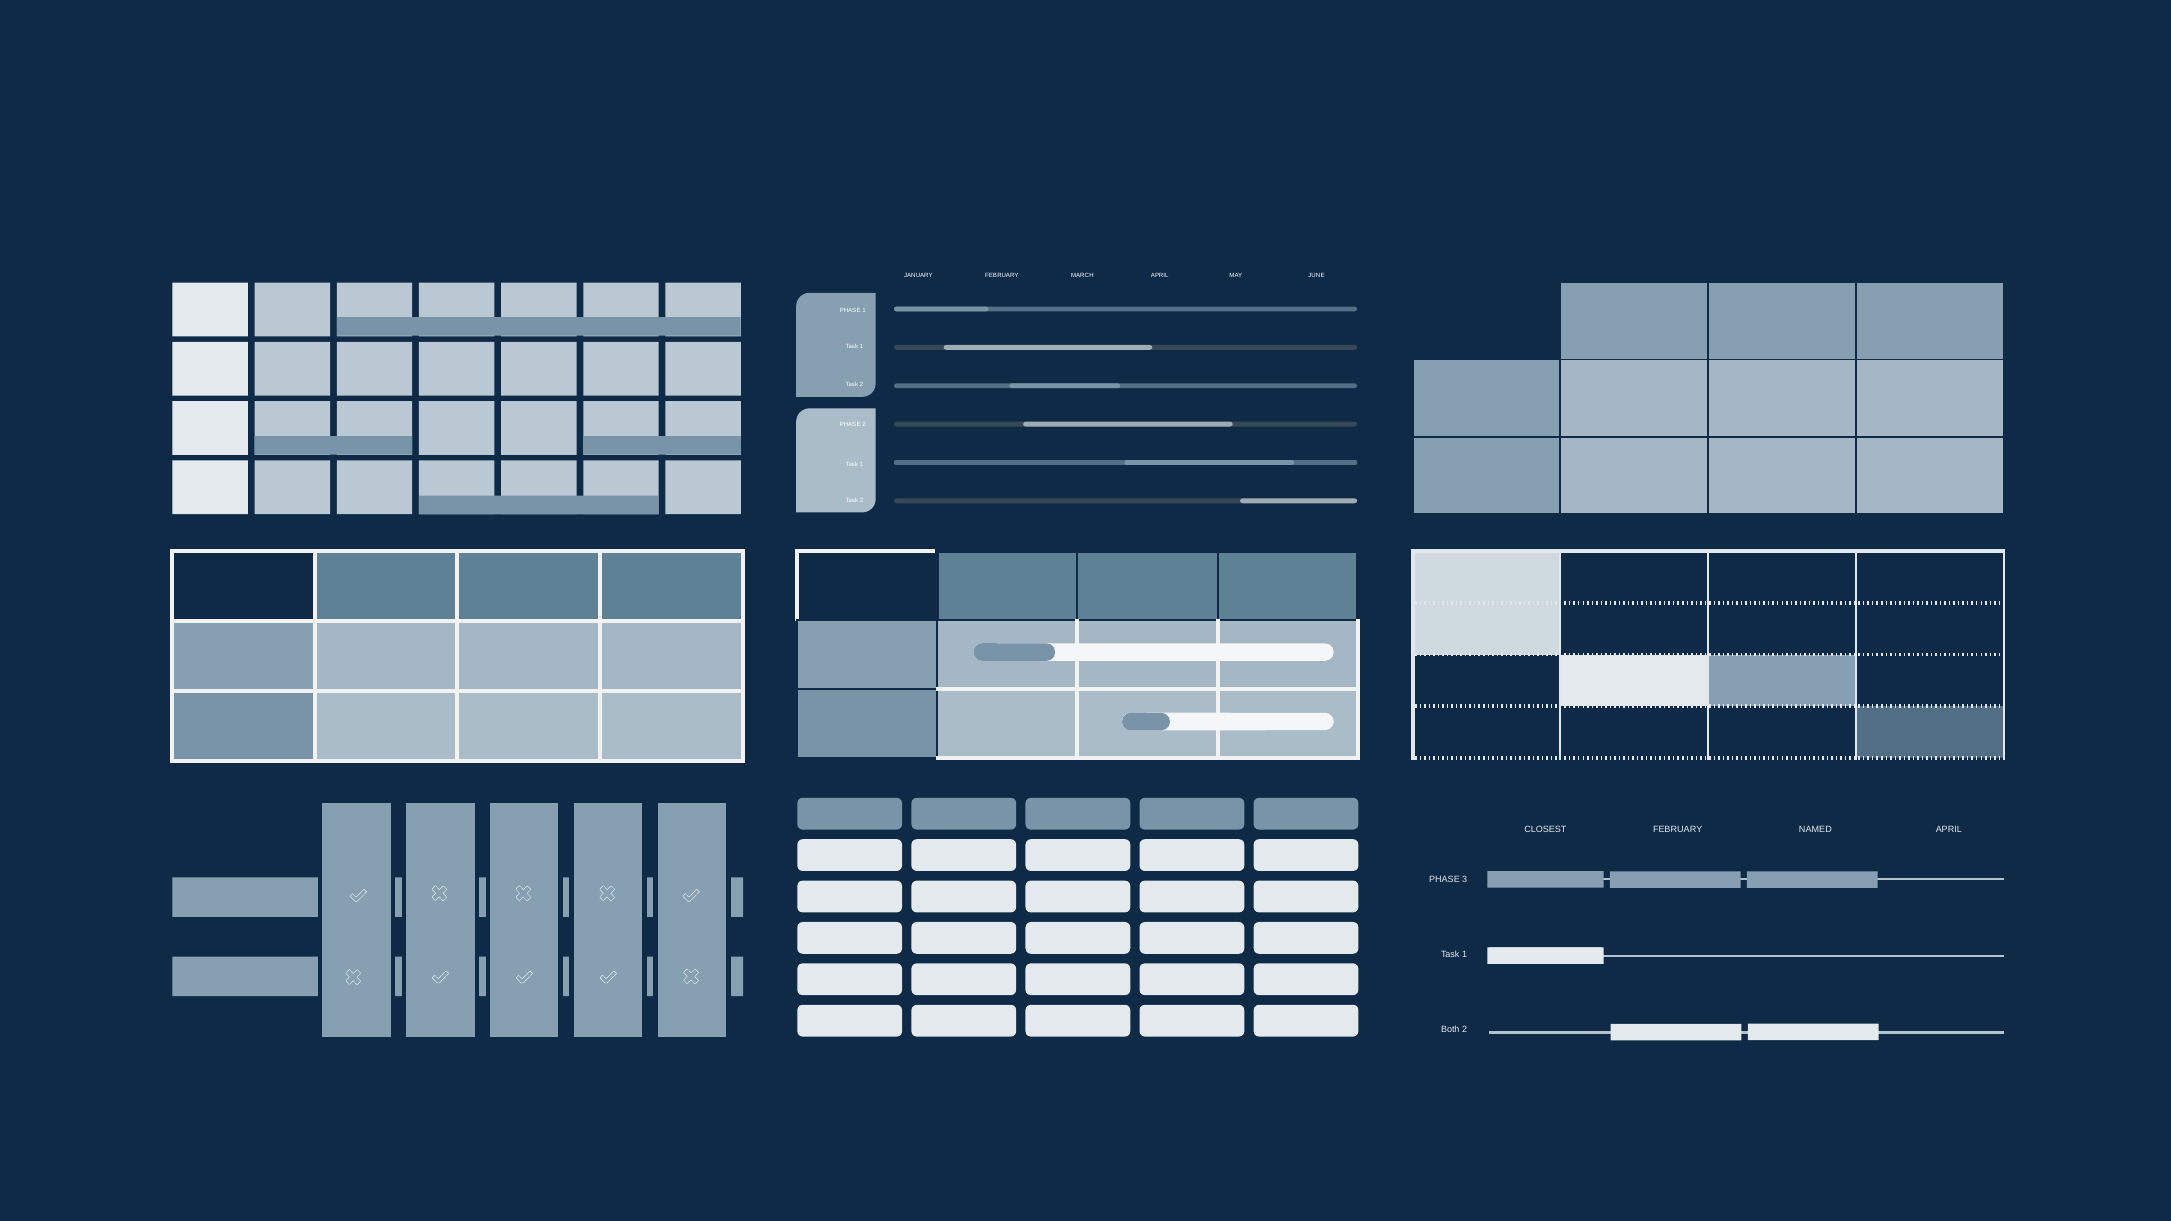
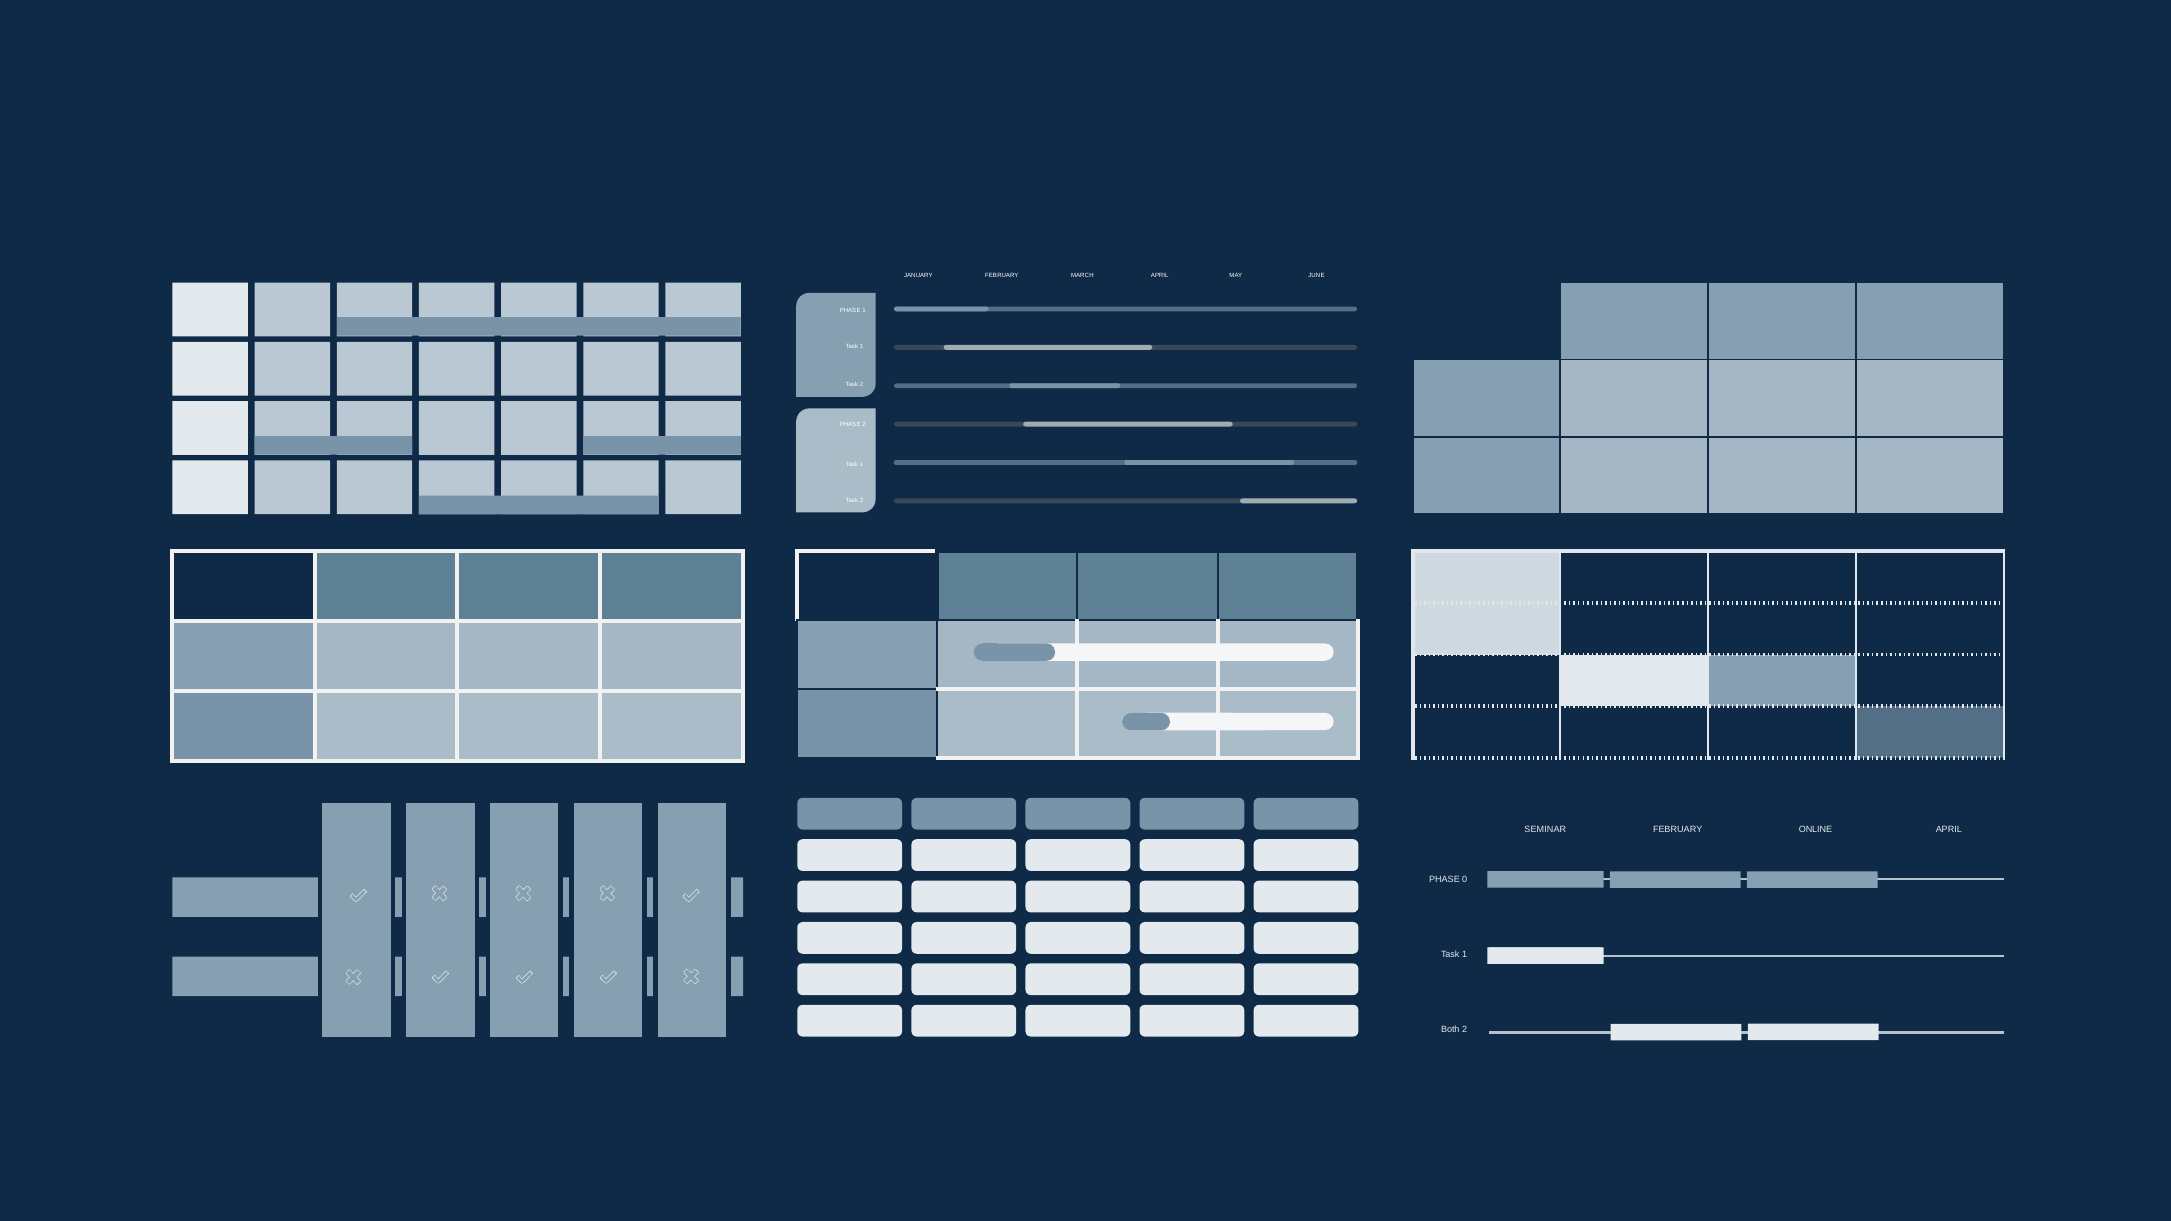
CLOSEST: CLOSEST -> SEMINAR
NAMED: NAMED -> ONLINE
3: 3 -> 0
